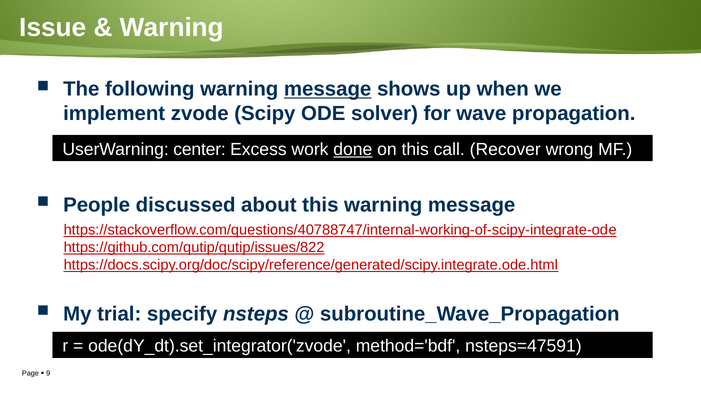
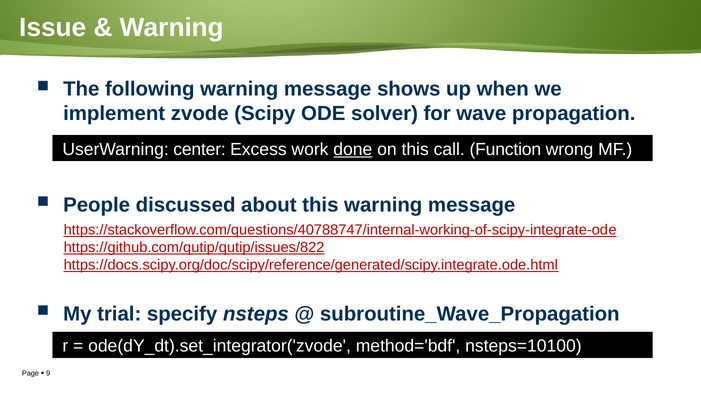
message at (328, 89) underline: present -> none
Recover: Recover -> Function
nsteps=47591: nsteps=47591 -> nsteps=10100
